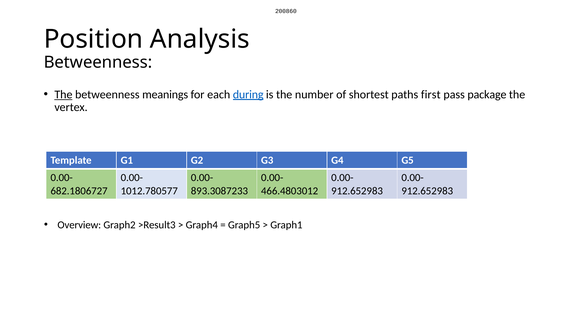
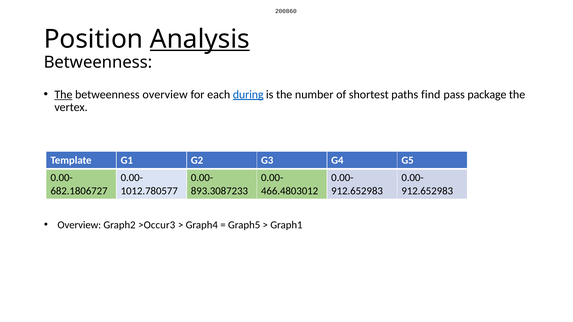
Analysis underline: none -> present
betweenness meanings: meanings -> overview
first: first -> find
>Result3: >Result3 -> >Occur3
